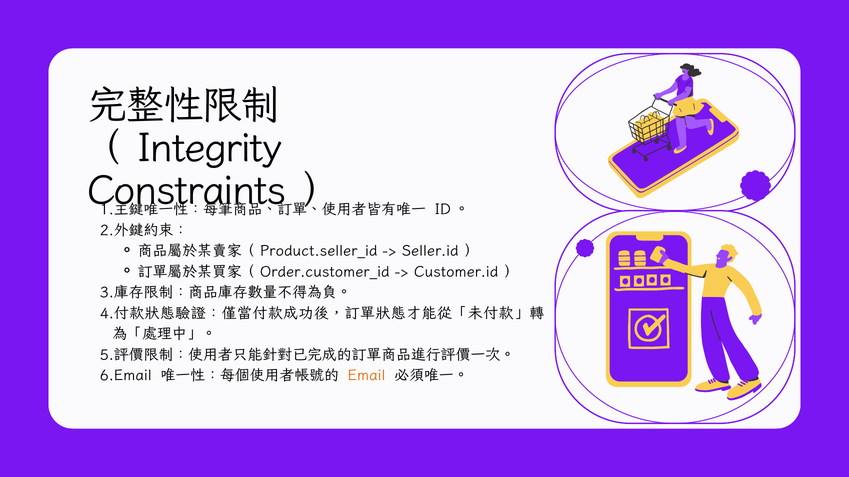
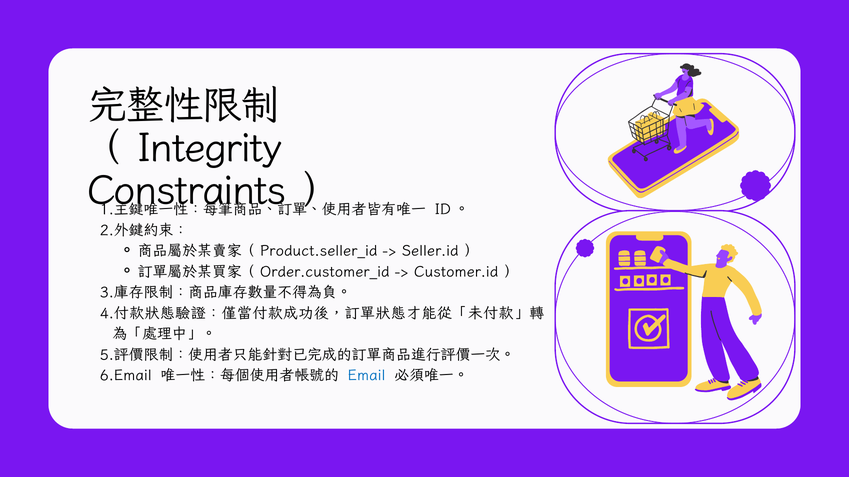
Email colour: orange -> blue
